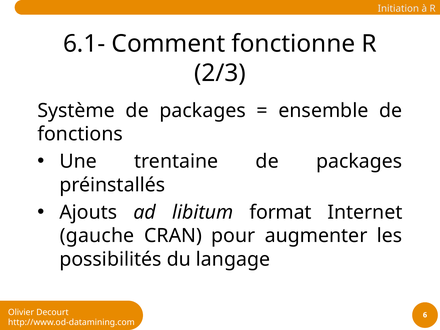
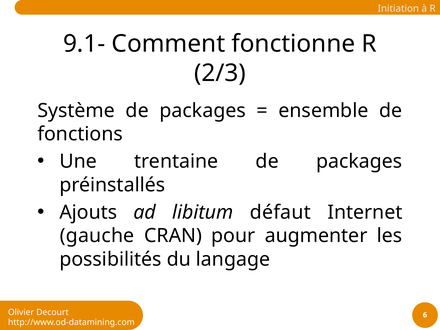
6.1-: 6.1- -> 9.1-
format: format -> défaut
